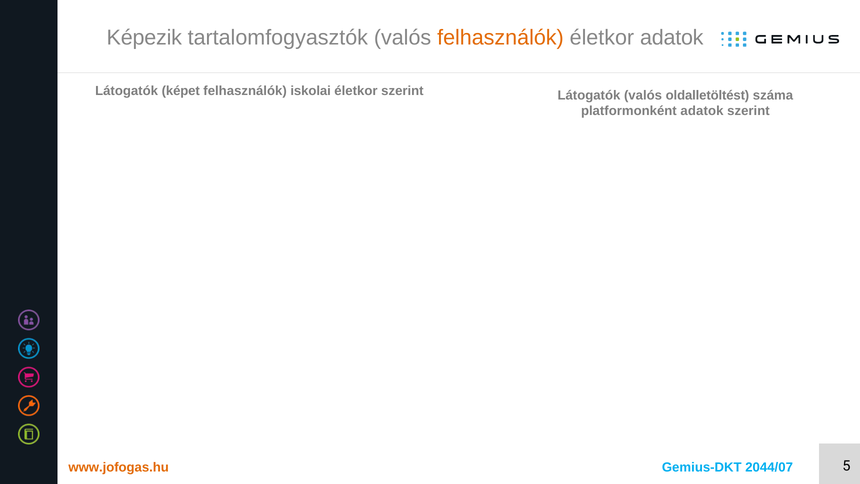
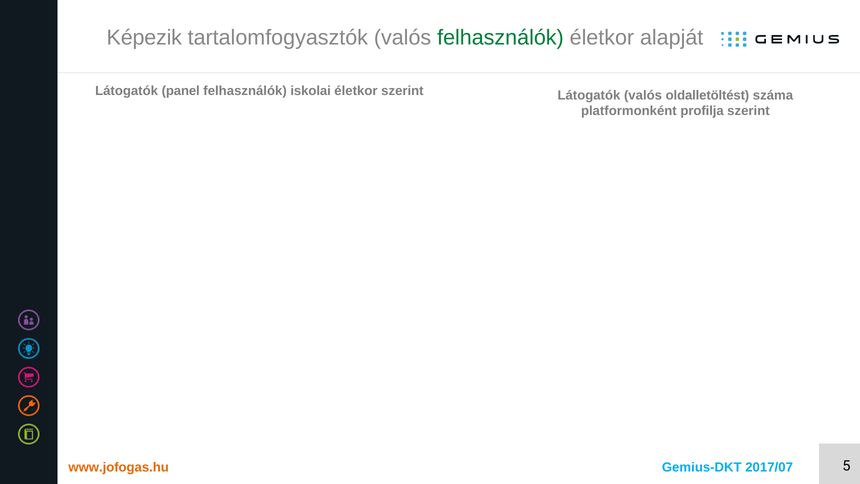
felhasználók at (500, 38) colour: orange -> green
életkor adatok: adatok -> alapját
képet: képet -> panel
platformonként adatok: adatok -> profilja
2044/07: 2044/07 -> 2017/07
